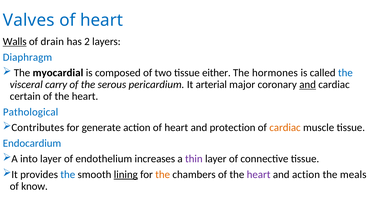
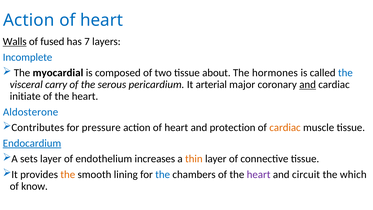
Valves at (29, 20): Valves -> Action
drain: drain -> fused
2: 2 -> 7
Diaphragm: Diaphragm -> Incomplete
either: either -> about
certain: certain -> initiate
Pathological: Pathological -> Aldosterone
generate: generate -> pressure
Endocardium underline: none -> present
into: into -> sets
thin colour: purple -> orange
the at (68, 174) colour: blue -> orange
lining underline: present -> none
the at (163, 174) colour: orange -> blue
and action: action -> circuit
meals: meals -> which
